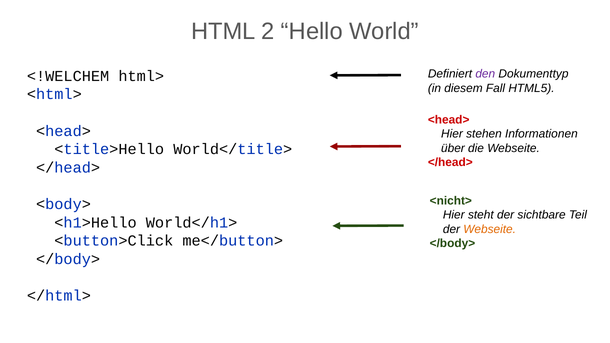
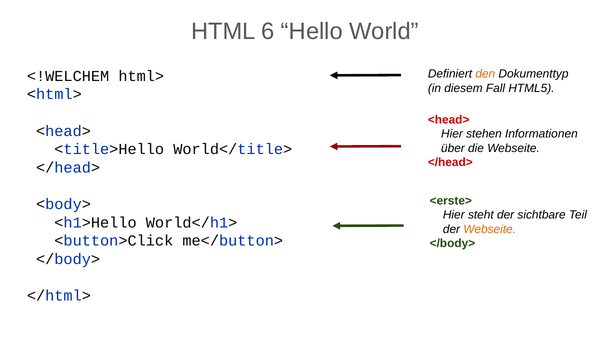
2: 2 -> 6
den colour: purple -> orange
<nicht>: <nicht> -> <erste>
